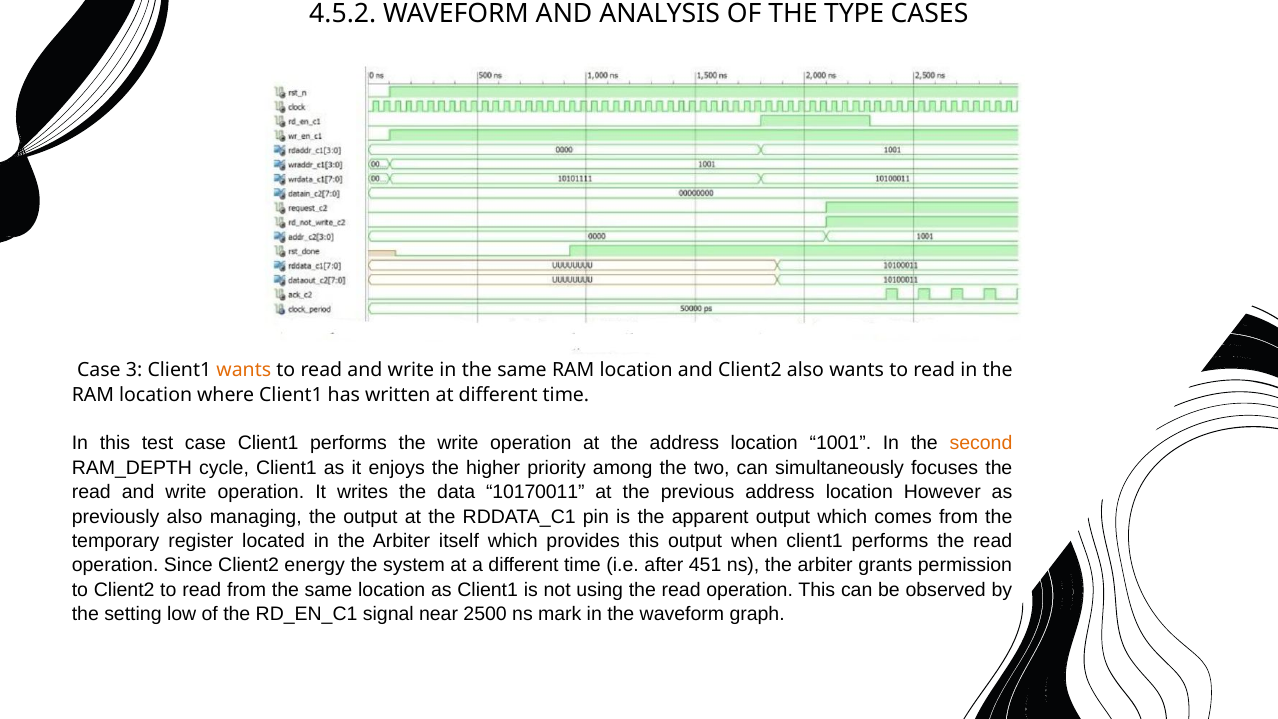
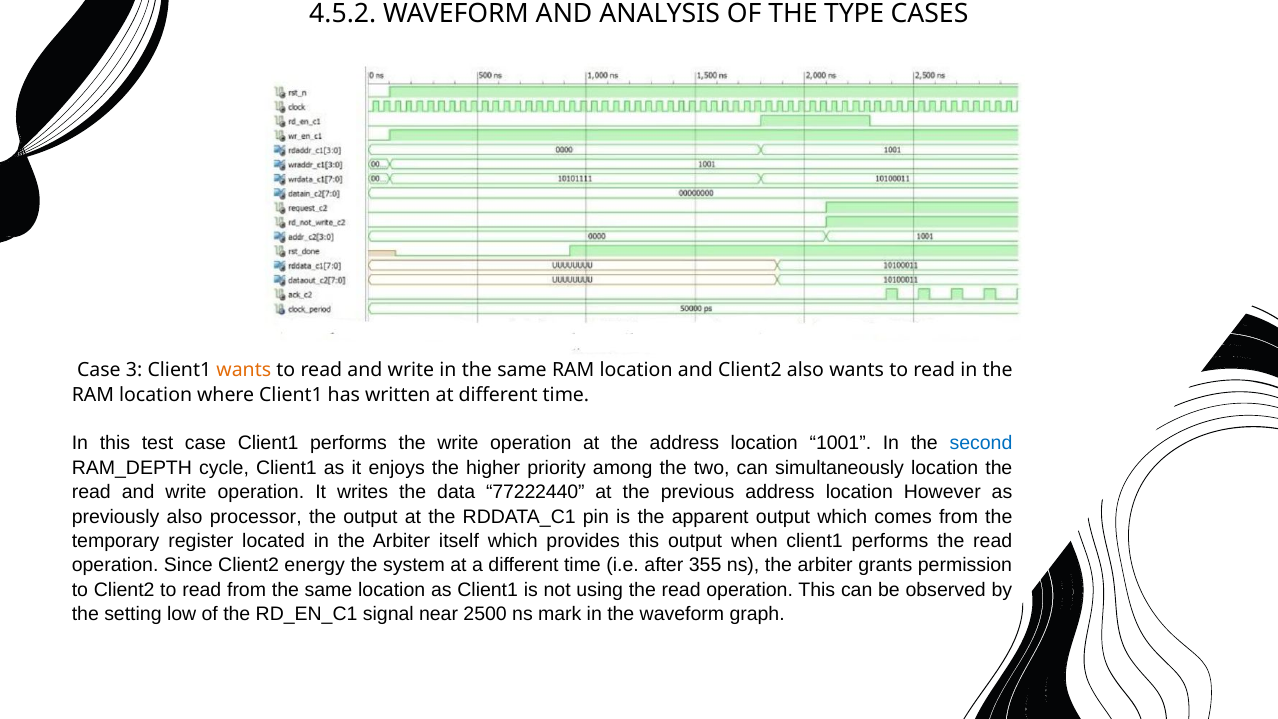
second colour: orange -> blue
simultaneously focuses: focuses -> location
10170011: 10170011 -> 77222440
managing: managing -> processor
451: 451 -> 355
